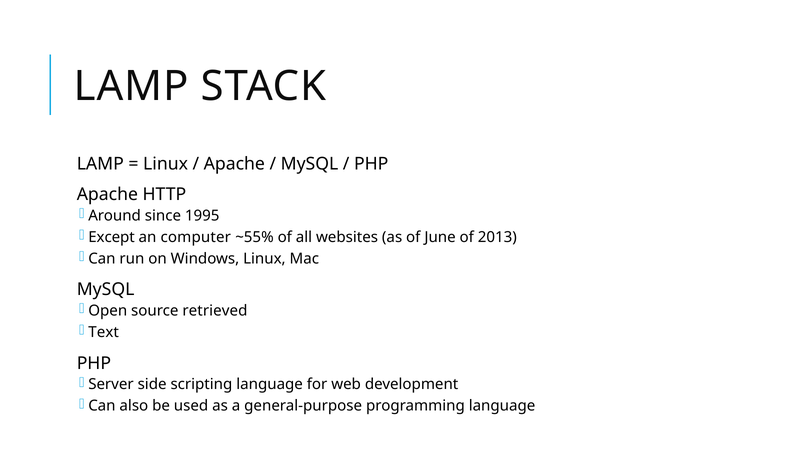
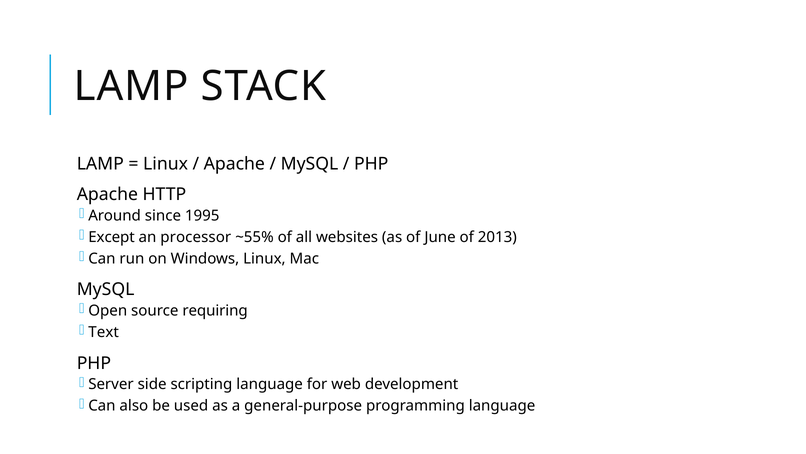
computer: computer -> processor
retrieved: retrieved -> requiring
